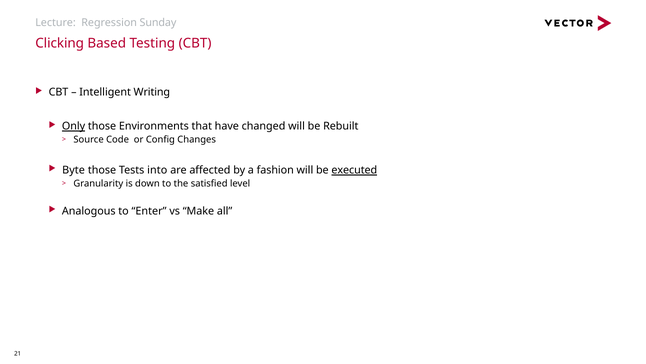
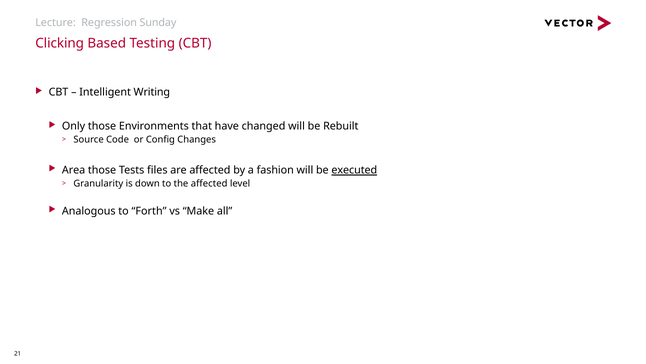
Only underline: present -> none
Byte: Byte -> Area
into: into -> files
the satisfied: satisfied -> affected
Enter: Enter -> Forth
